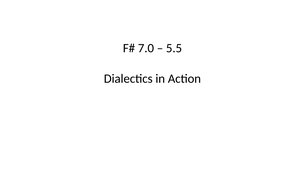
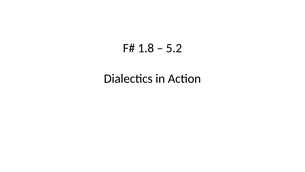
7.0: 7.0 -> 1.8
5.5: 5.5 -> 5.2
